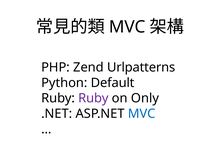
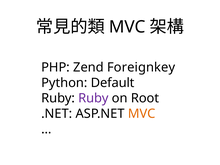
Urlpatterns: Urlpatterns -> Foreignkey
Only: Only -> Root
MVC at (142, 114) colour: blue -> orange
